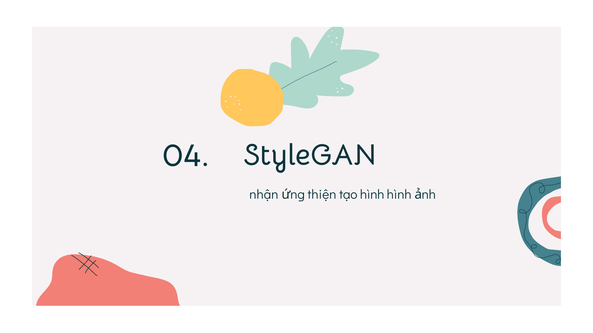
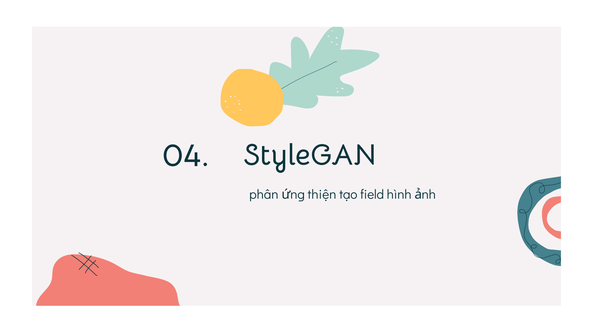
nhận: nhận -> phân
tạo hình: hình -> field
